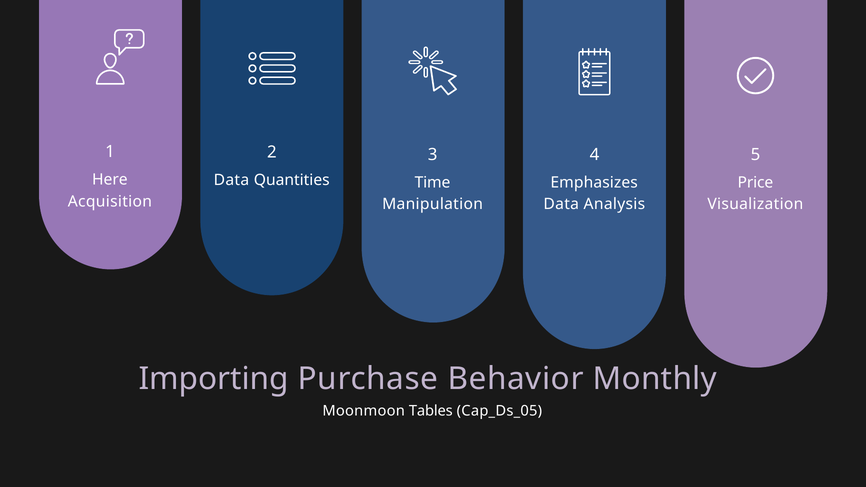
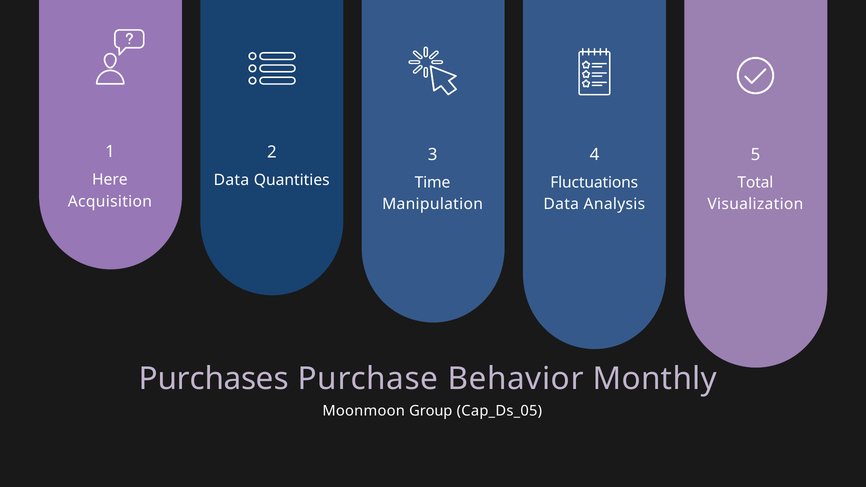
Emphasizes: Emphasizes -> Fluctuations
Price: Price -> Total
Importing: Importing -> Purchases
Tables: Tables -> Group
